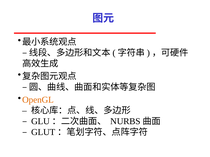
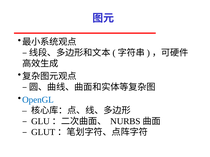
OpenGL colour: orange -> blue
